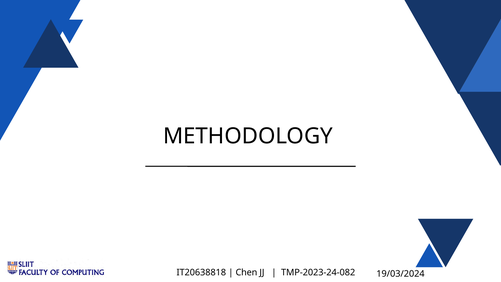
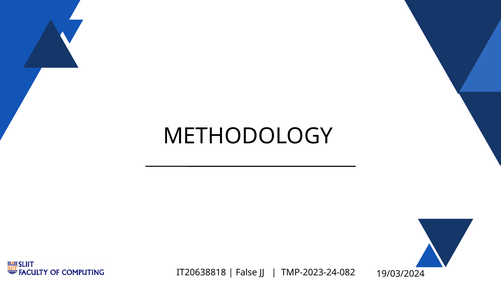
Chen: Chen -> False
